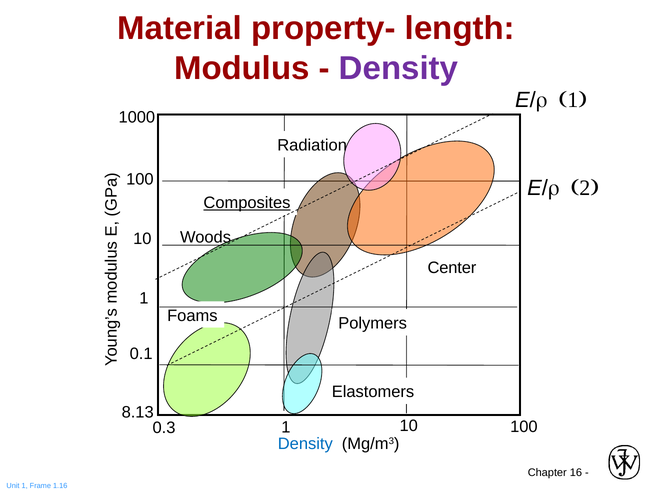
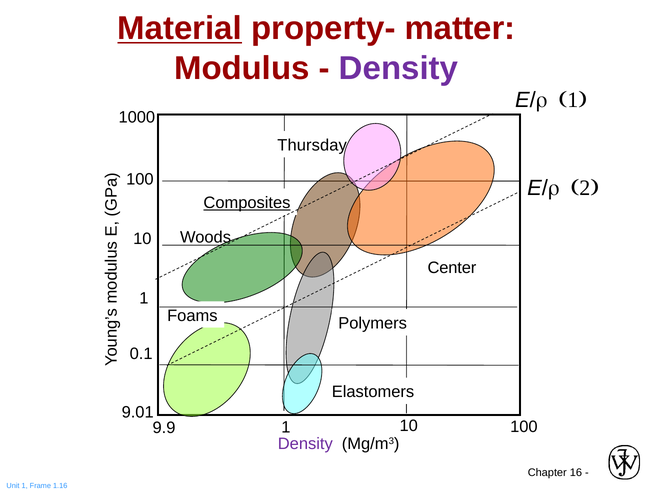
Material underline: none -> present
length: length -> matter
Radiation: Radiation -> Thursday
8.13: 8.13 -> 9.01
0.3: 0.3 -> 9.9
Density at (305, 444) colour: blue -> purple
